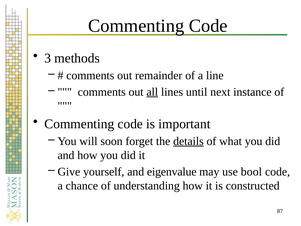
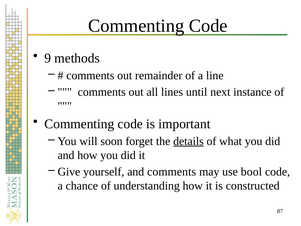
3: 3 -> 9
all underline: present -> none
and eigenvalue: eigenvalue -> comments
